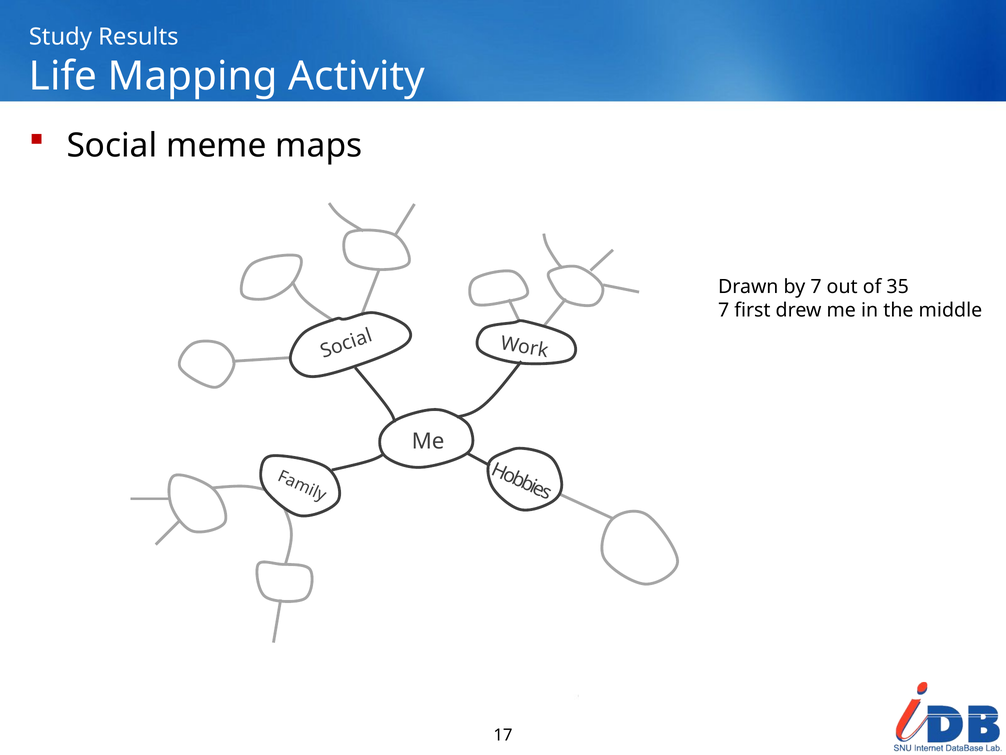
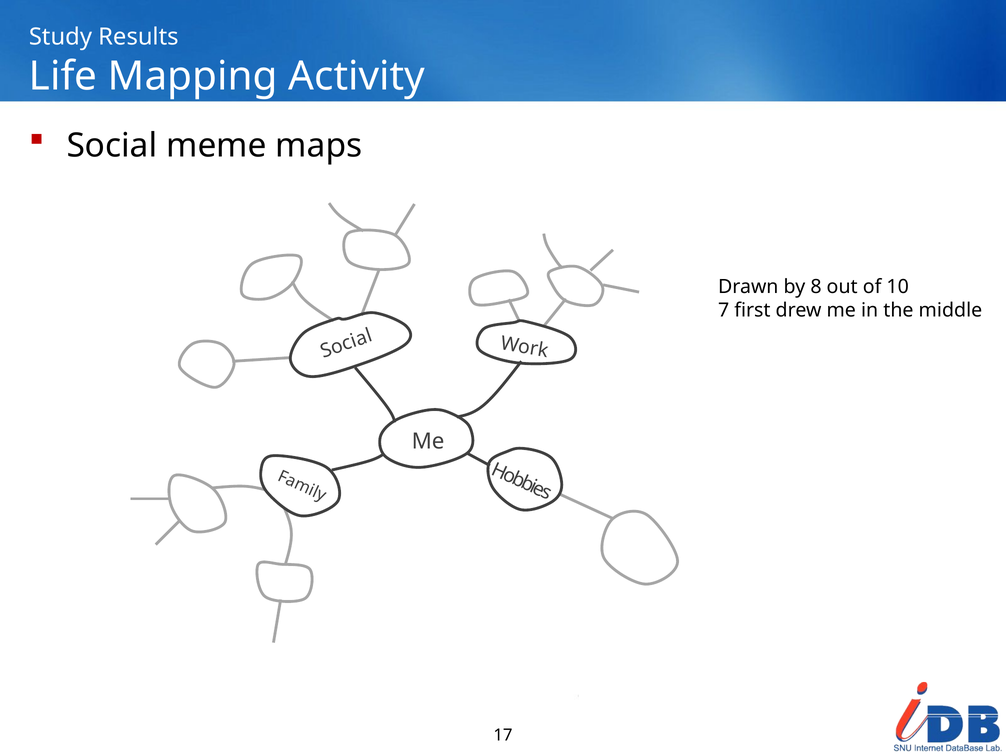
by 7: 7 -> 8
35: 35 -> 10
